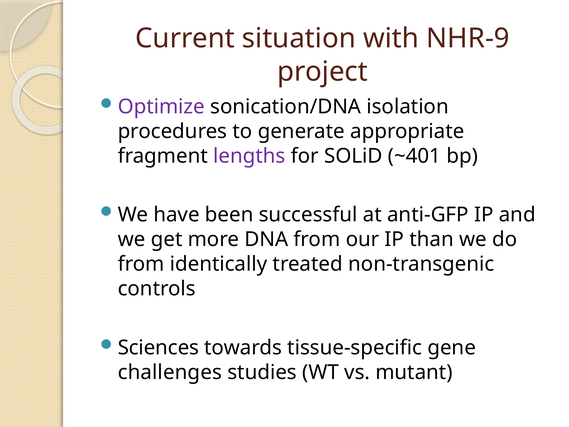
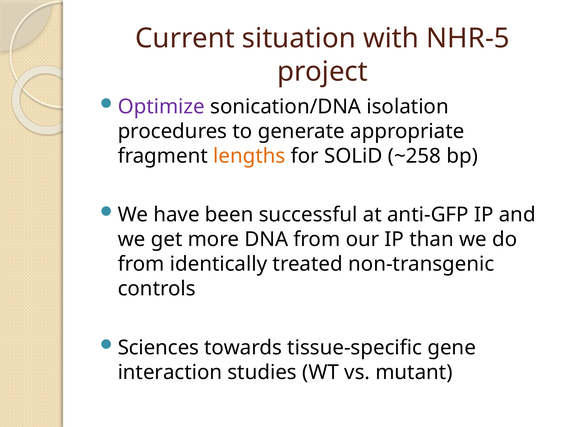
NHR-9: NHR-9 -> NHR-5
lengths colour: purple -> orange
~401: ~401 -> ~258
challenges: challenges -> interaction
